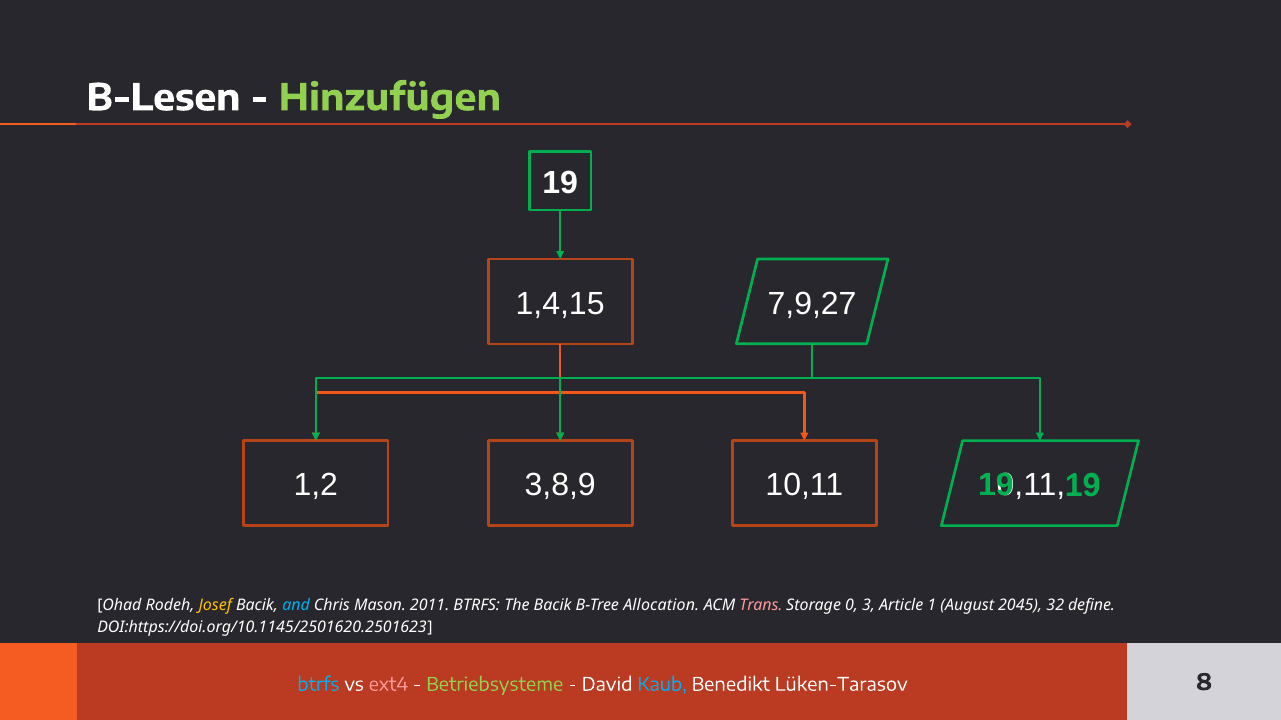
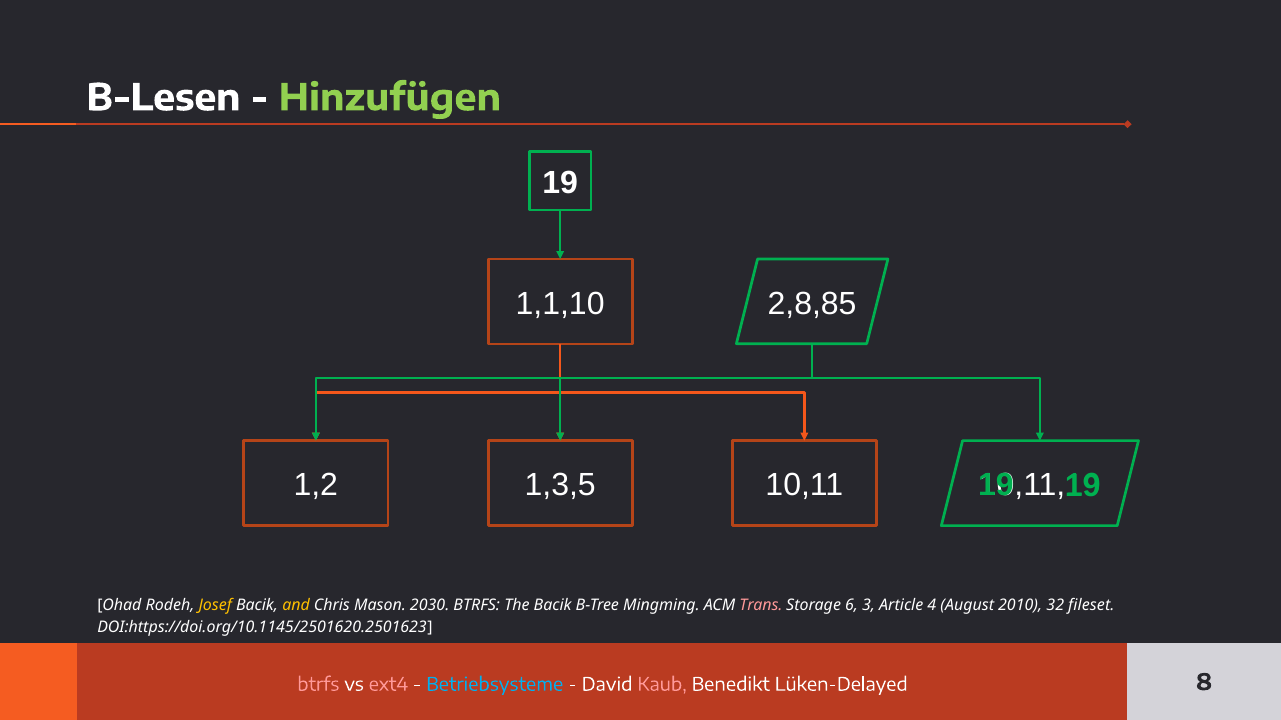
7,9,27: 7,9,27 -> 2,8,85
1,4,15: 1,4,15 -> 1,1,10
3,8,9: 3,8,9 -> 1,3,5
and colour: light blue -> yellow
2011: 2011 -> 2030
Allocation: Allocation -> Mingming
0: 0 -> 6
1: 1 -> 4
2045: 2045 -> 2010
define: define -> fileset
btrfs at (318, 685) colour: light blue -> pink
Betriebsysteme colour: light green -> light blue
Kaub colour: light blue -> pink
Lüken-Tarasov: Lüken-Tarasov -> Lüken-Delayed
